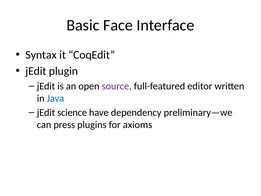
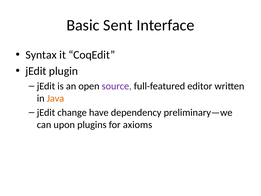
Face: Face -> Sent
Java colour: blue -> orange
science: science -> change
press: press -> upon
